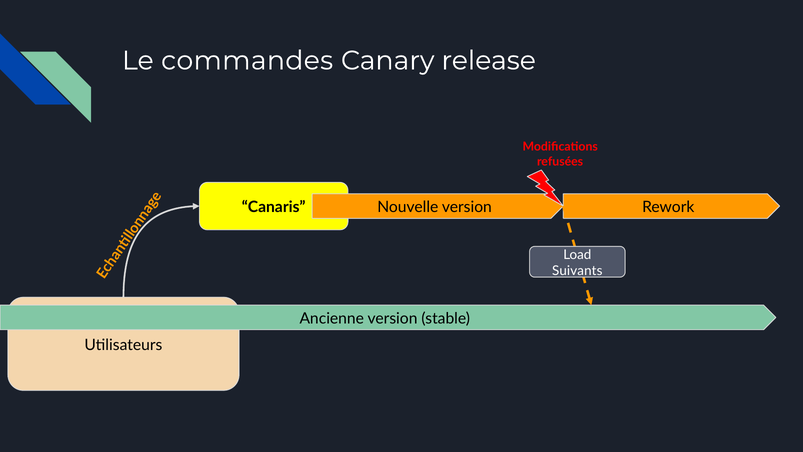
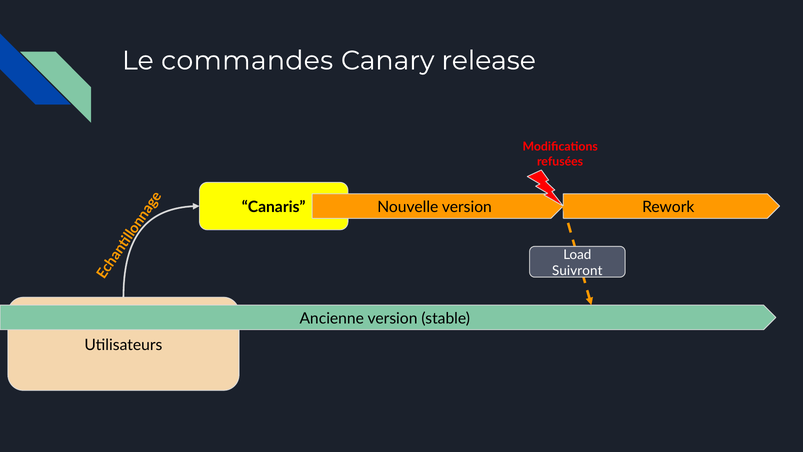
Suivants: Suivants -> Suivront
